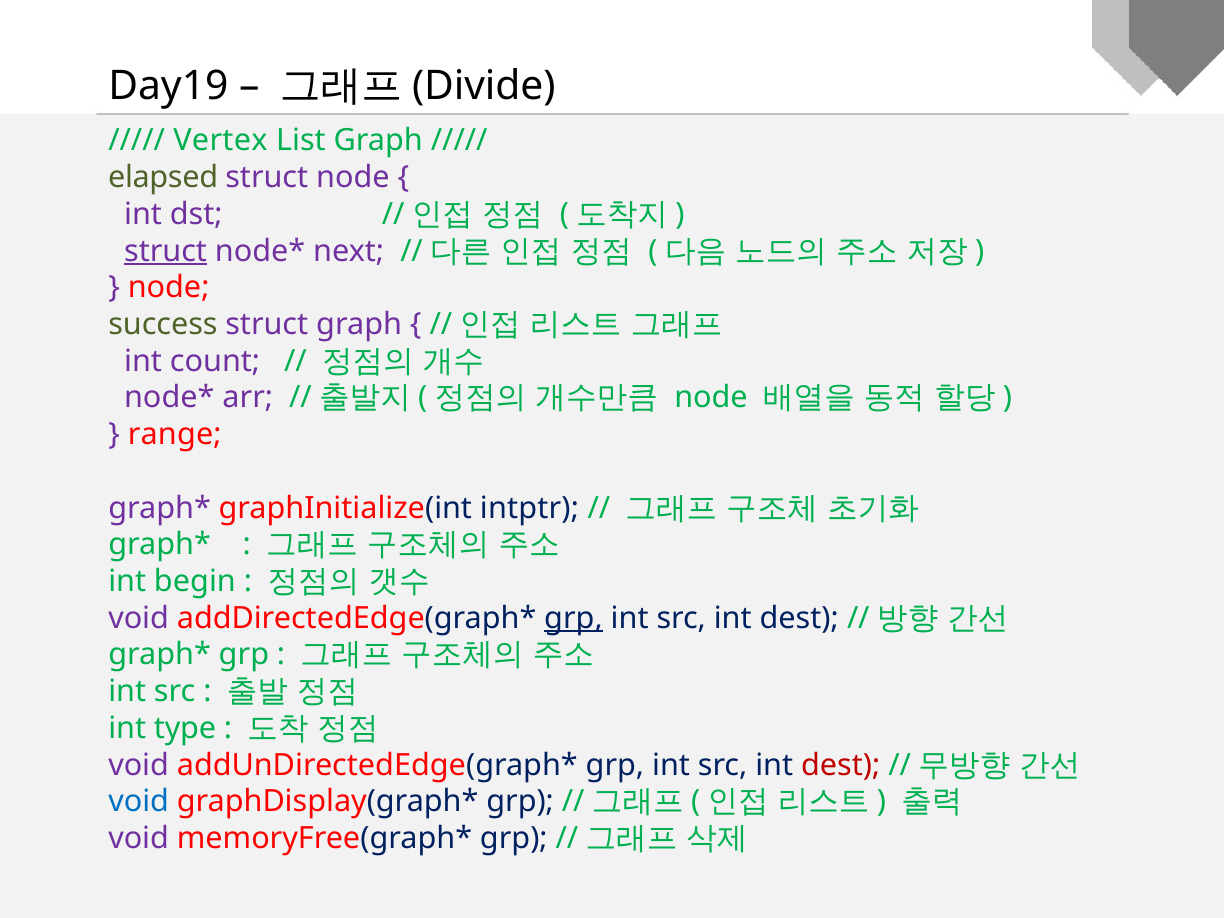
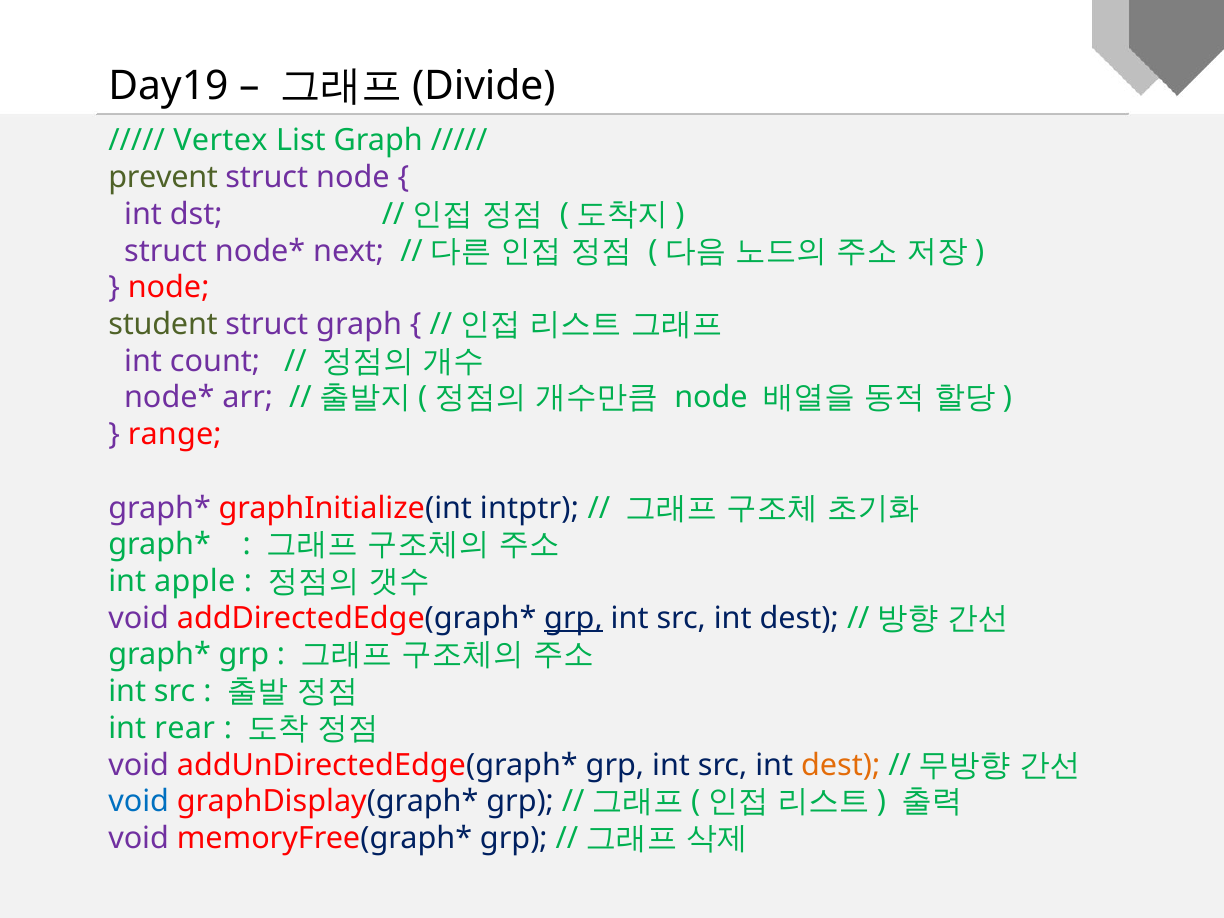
elapsed: elapsed -> prevent
struct at (166, 251) underline: present -> none
success: success -> student
begin: begin -> apple
type: type -> rear
dest at (841, 765) colour: red -> orange
